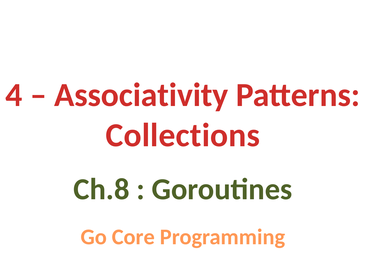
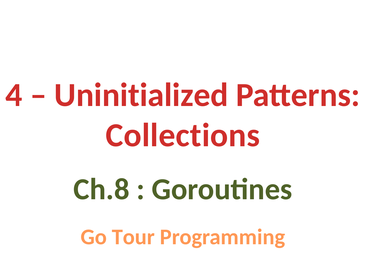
Associativity: Associativity -> Uninitialized
Core: Core -> Tour
